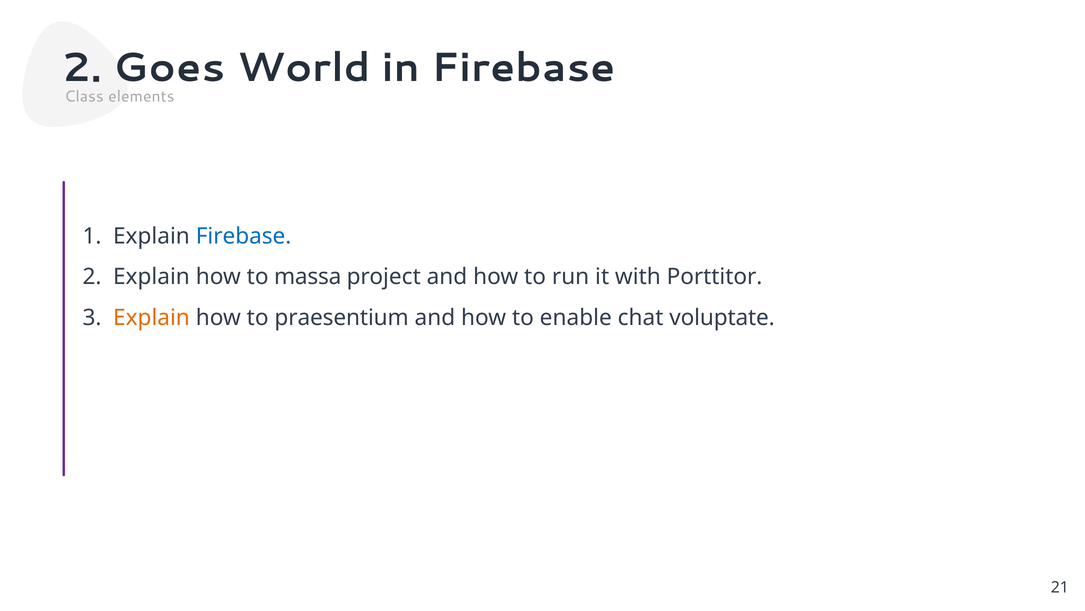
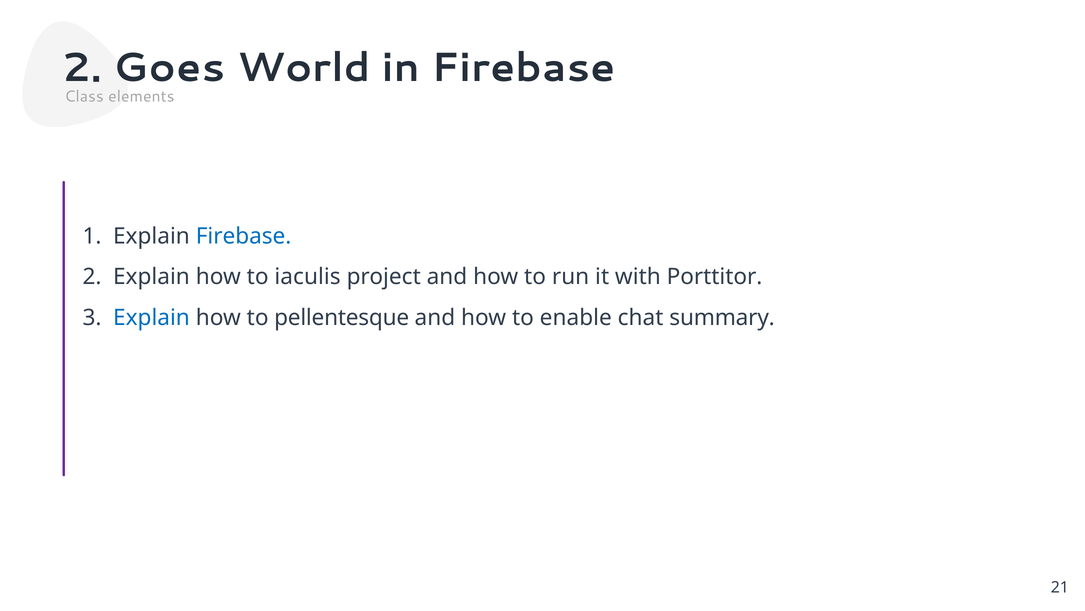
massa: massa -> iaculis
Explain at (151, 317) colour: orange -> blue
praesentium: praesentium -> pellentesque
voluptate: voluptate -> summary
